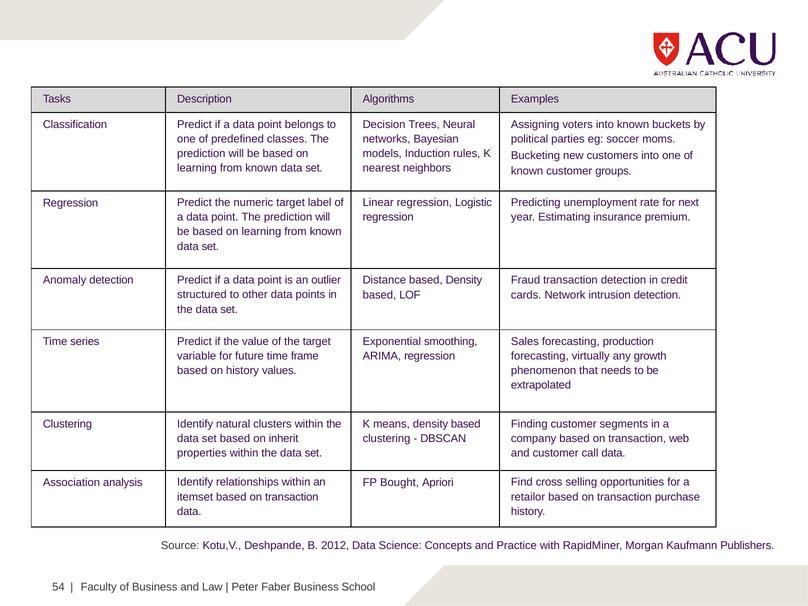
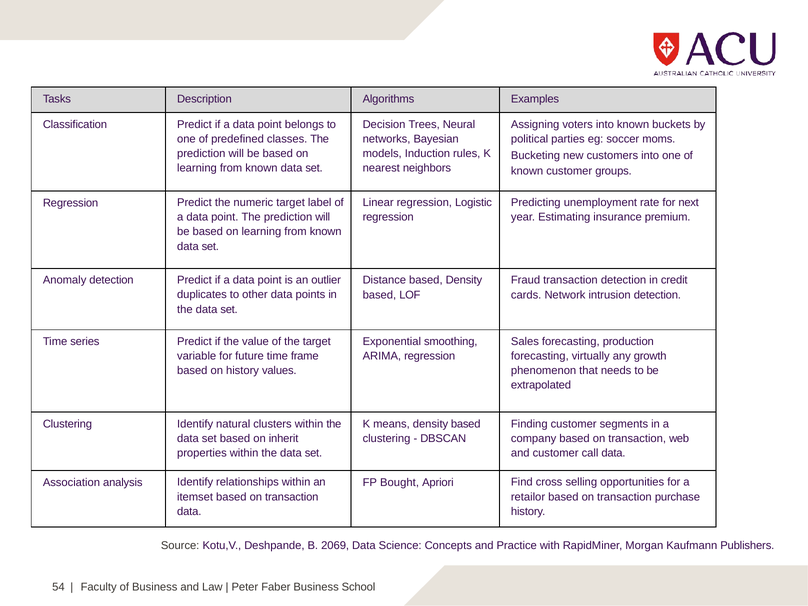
structured: structured -> duplicates
2012: 2012 -> 2069
